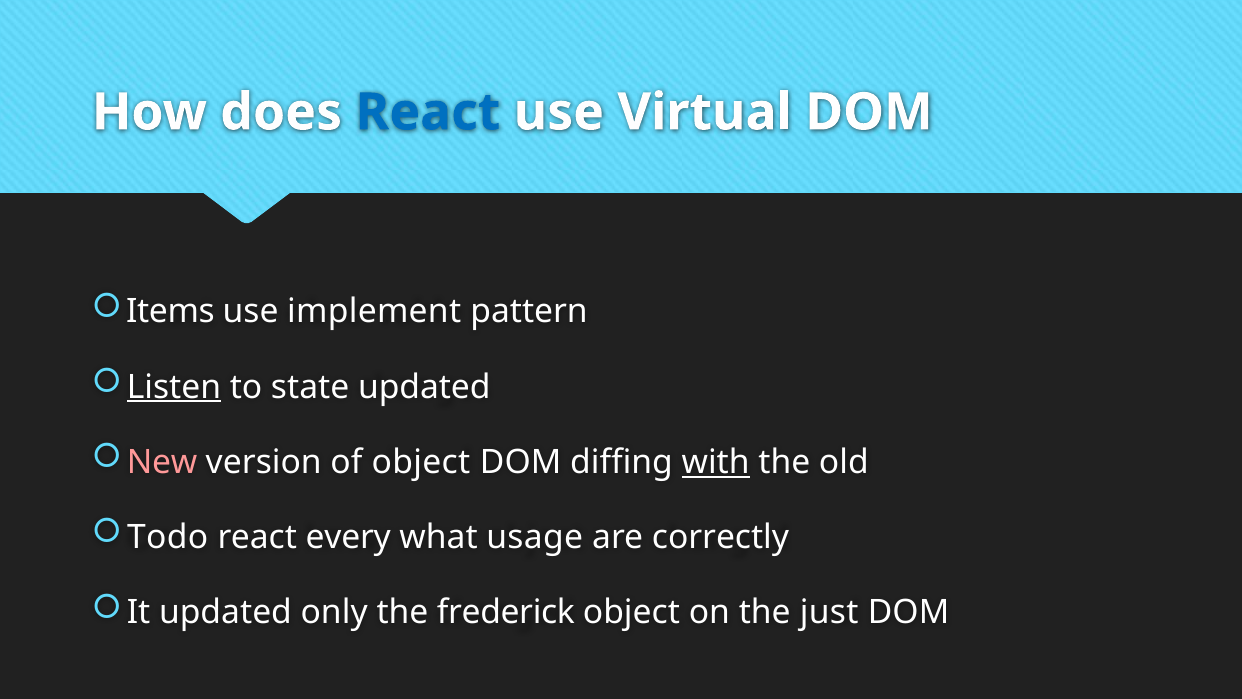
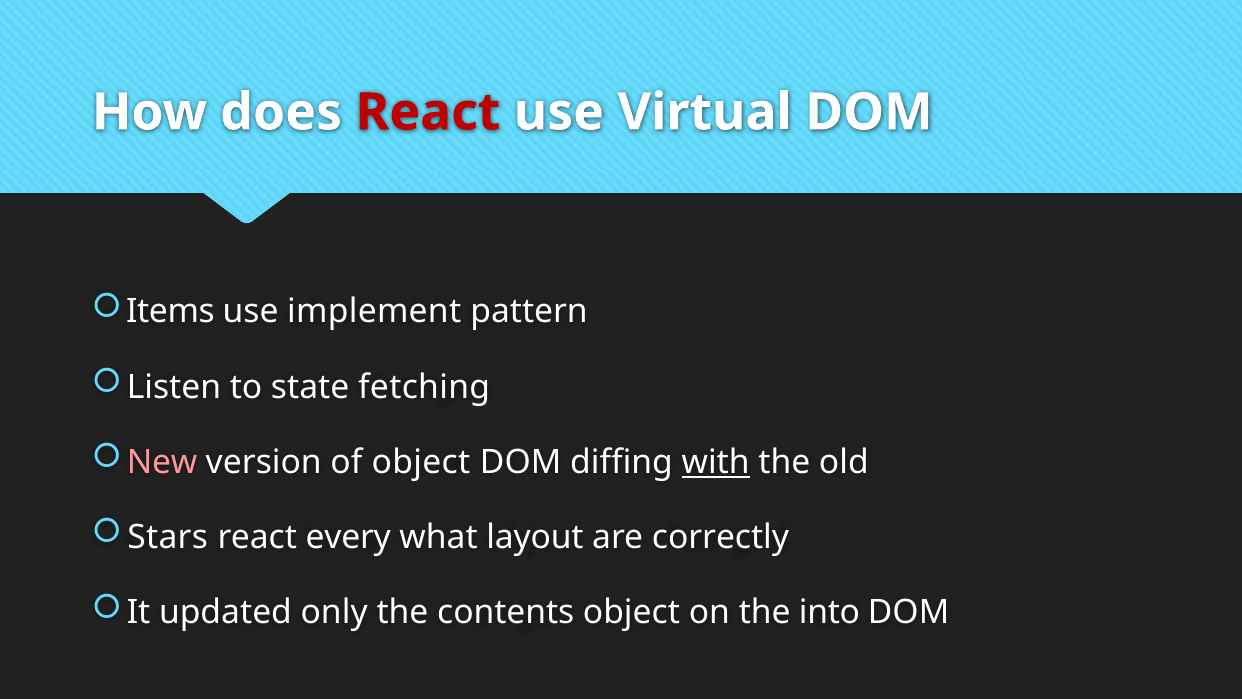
React at (428, 112) colour: blue -> red
Listen underline: present -> none
state updated: updated -> fetching
Todo: Todo -> Stars
usage: usage -> layout
frederick: frederick -> contents
just: just -> into
